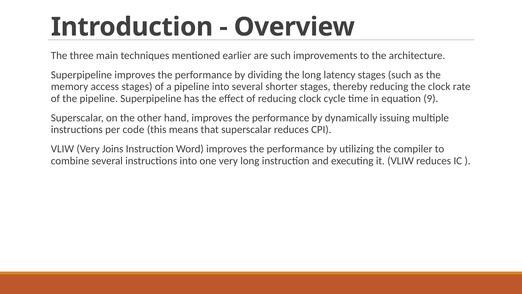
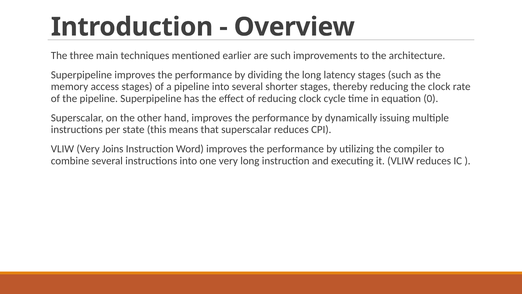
9: 9 -> 0
code: code -> state
